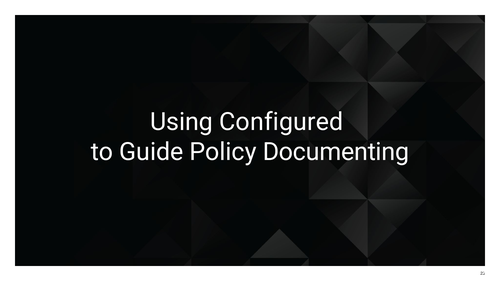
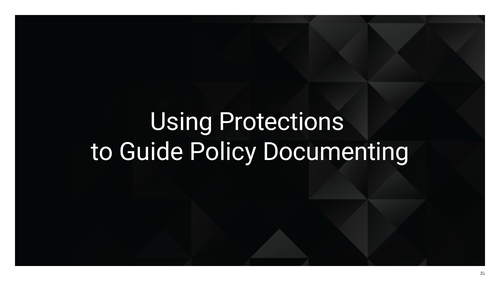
Configured: Configured -> Protections
